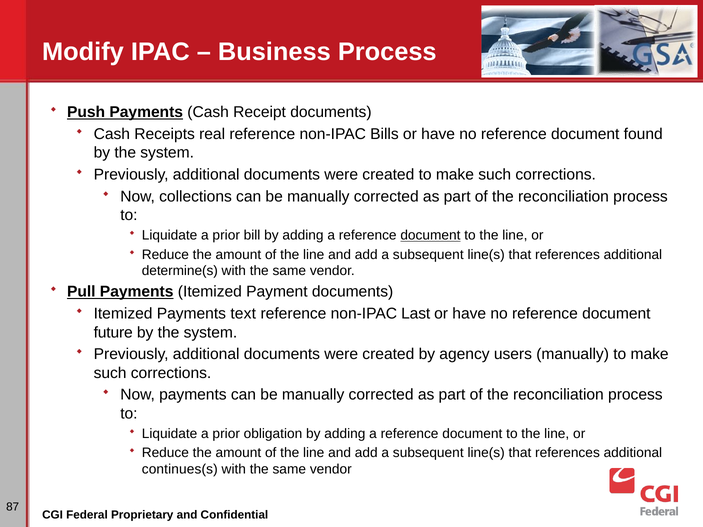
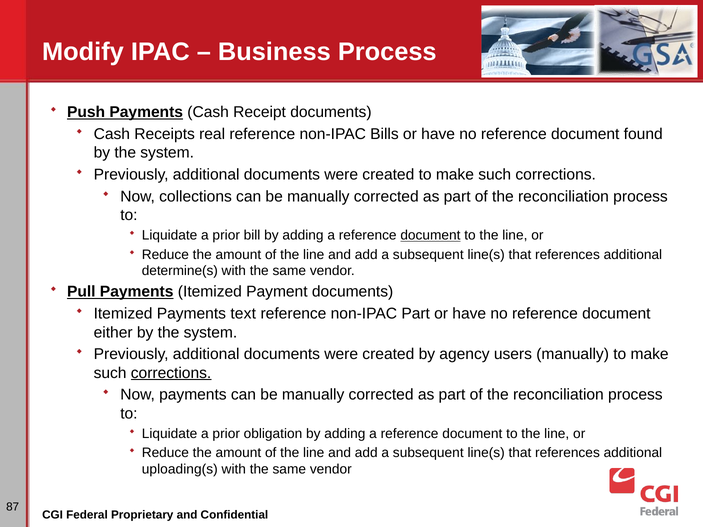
non-IPAC Last: Last -> Part
future: future -> either
corrections at (171, 373) underline: none -> present
continues(s: continues(s -> uploading(s
